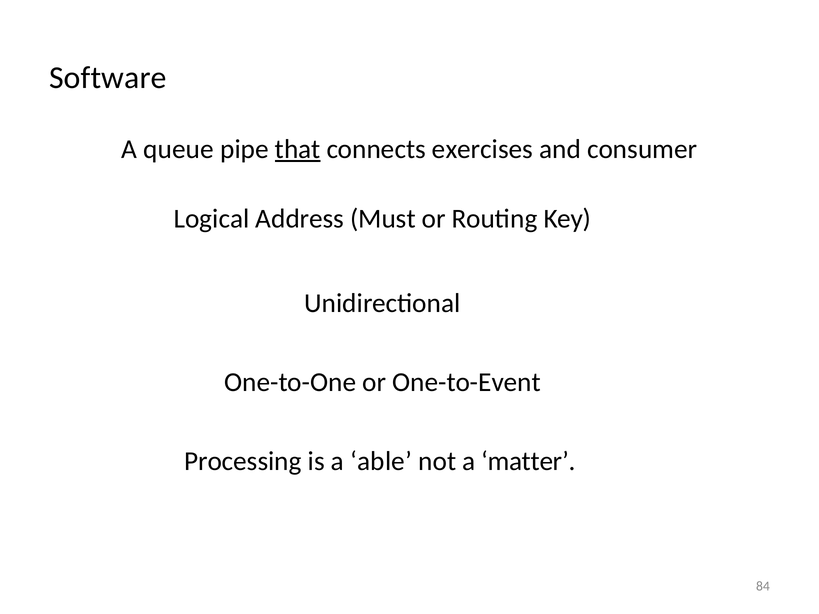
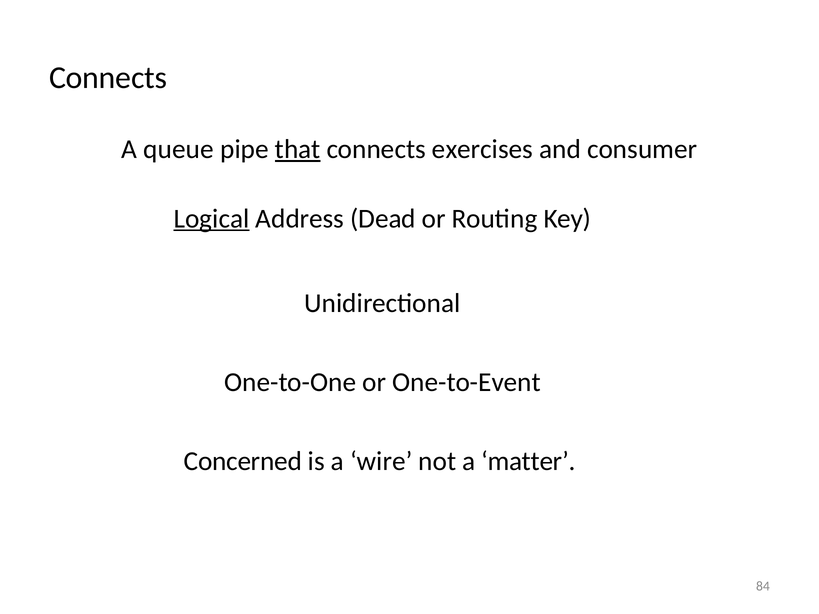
Software at (108, 78): Software -> Connects
Logical underline: none -> present
Must: Must -> Dead
Processing: Processing -> Concerned
able: able -> wire
